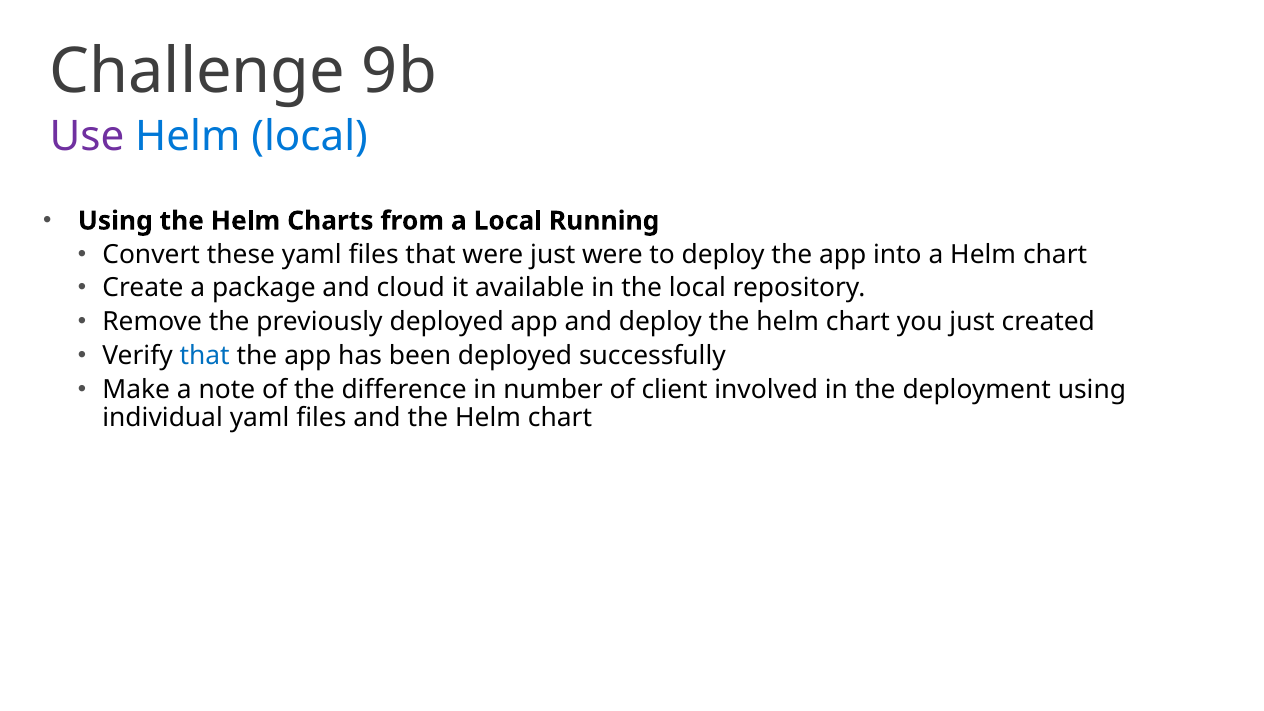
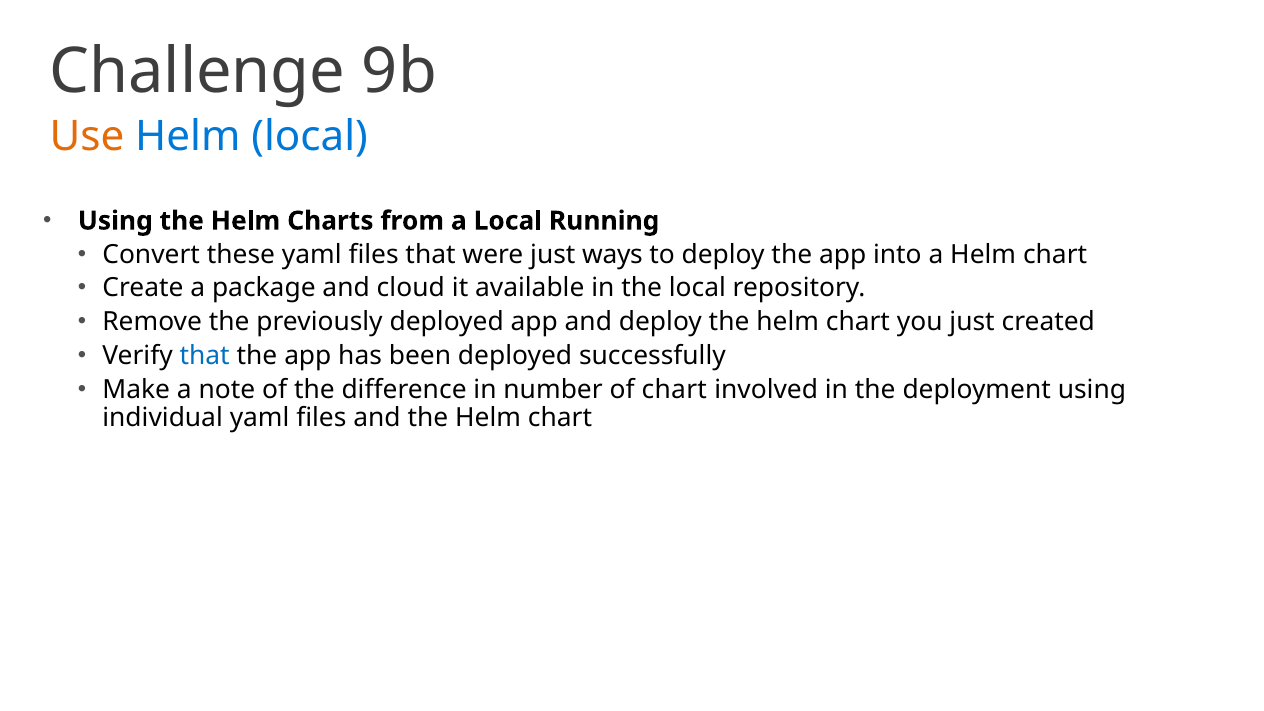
Use colour: purple -> orange
just were: were -> ways
of client: client -> chart
